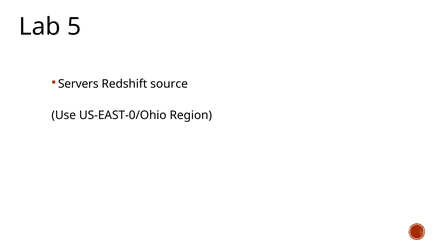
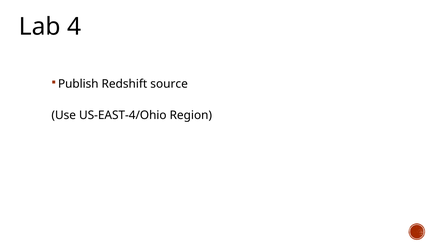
5: 5 -> 4
Servers: Servers -> Publish
US-EAST-0/Ohio: US-EAST-0/Ohio -> US-EAST-4/Ohio
